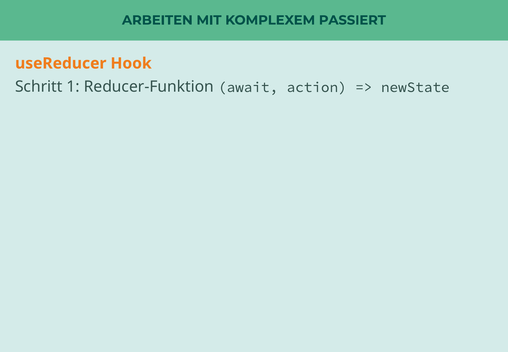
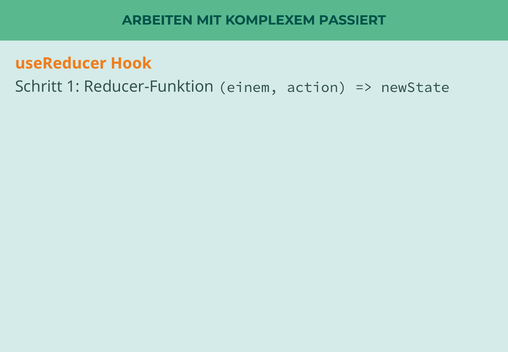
await: await -> einem
